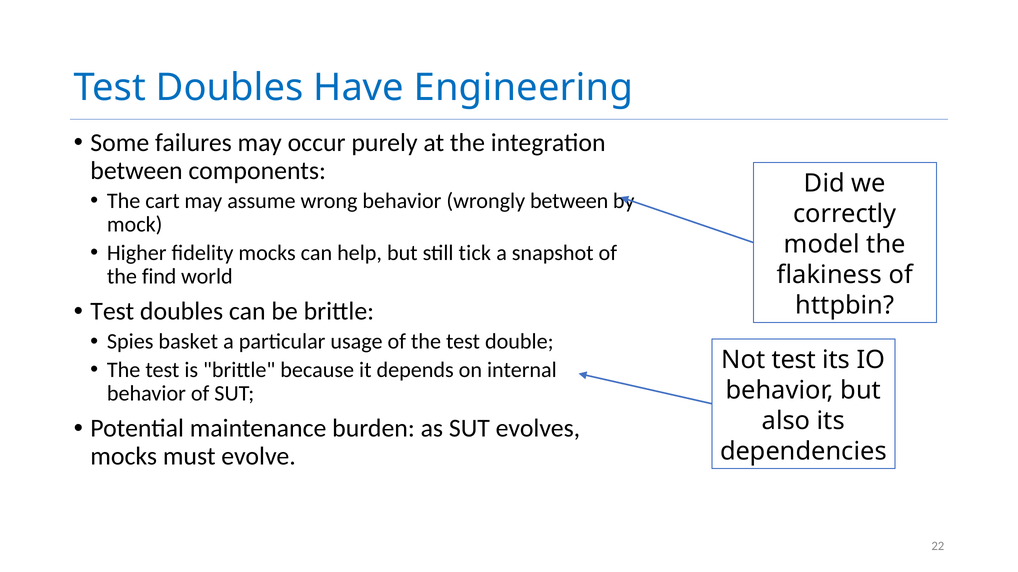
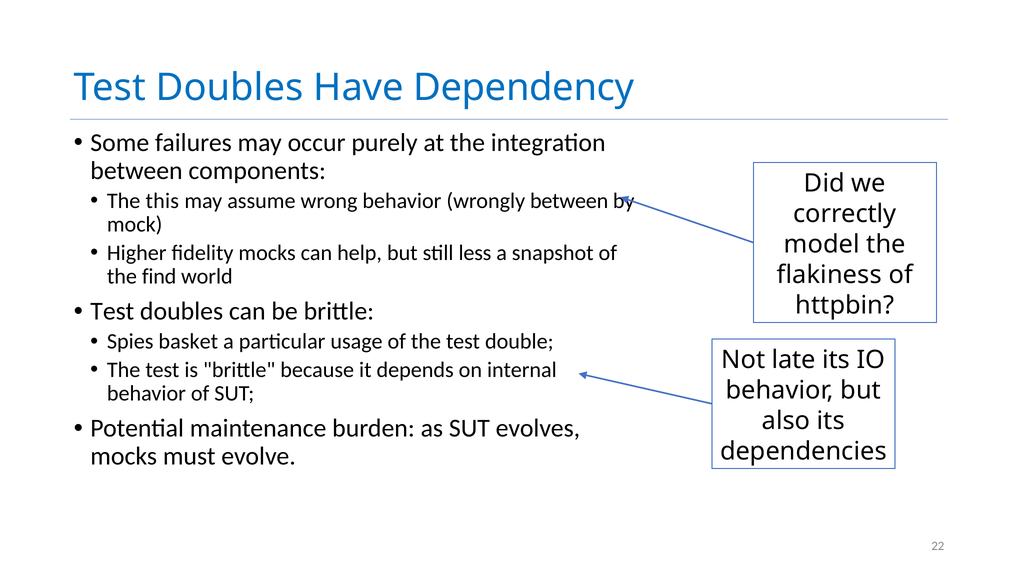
Engineering: Engineering -> Dependency
cart: cart -> this
tick: tick -> less
Not test: test -> late
